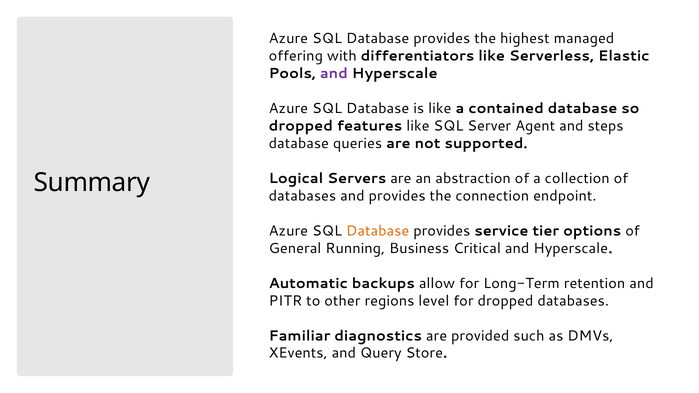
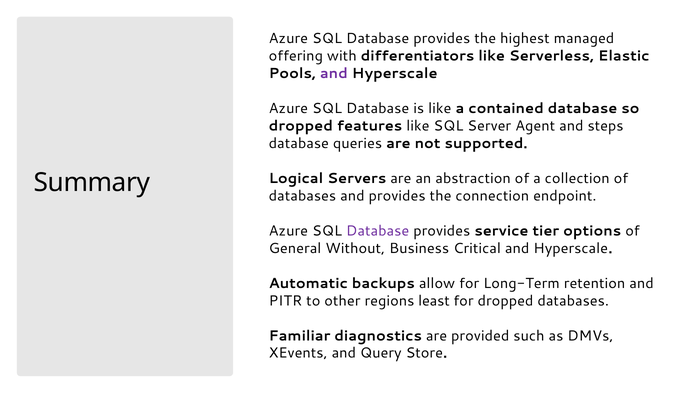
Database at (378, 231) colour: orange -> purple
Running: Running -> Without
level: level -> least
